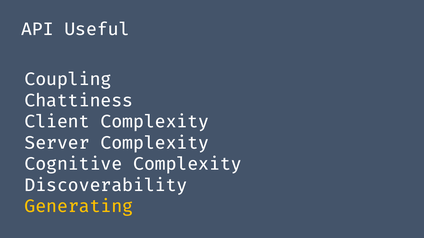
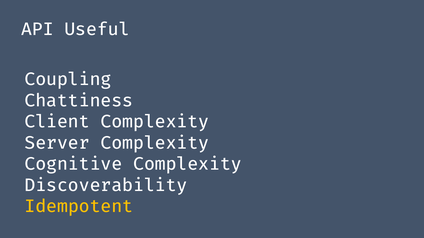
Generating: Generating -> Idempotent
